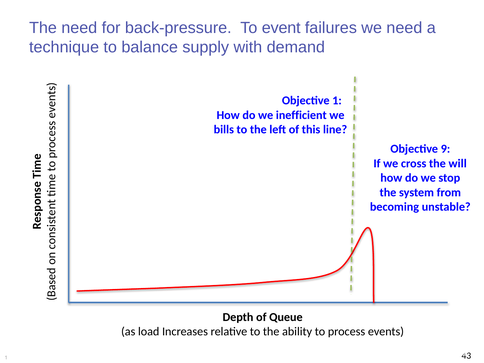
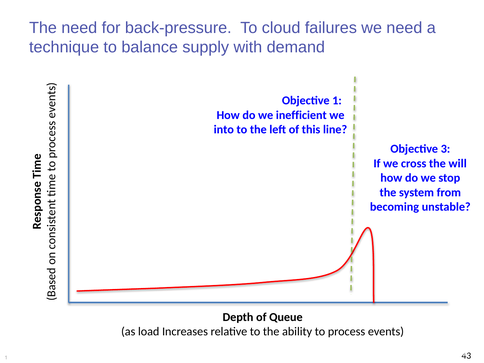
event: event -> cloud
bills: bills -> into
9: 9 -> 3
